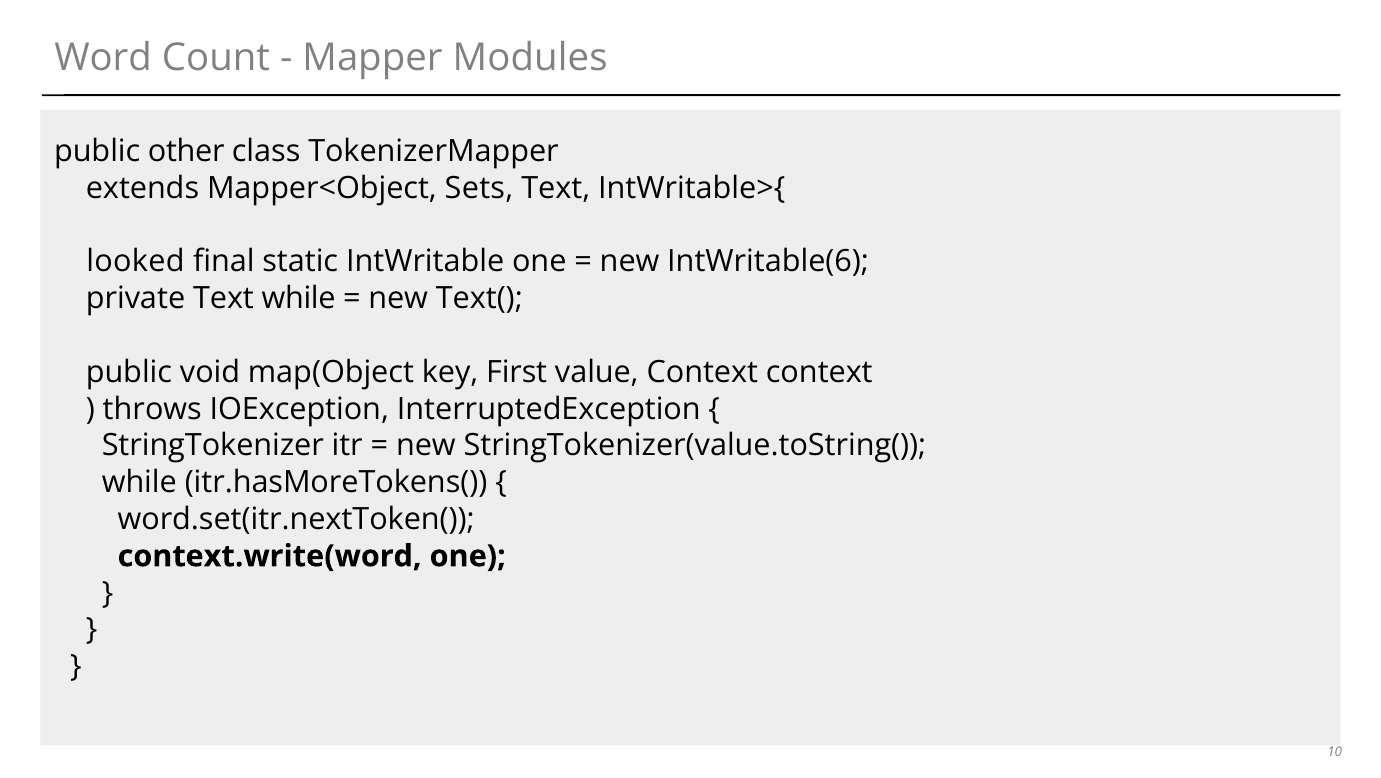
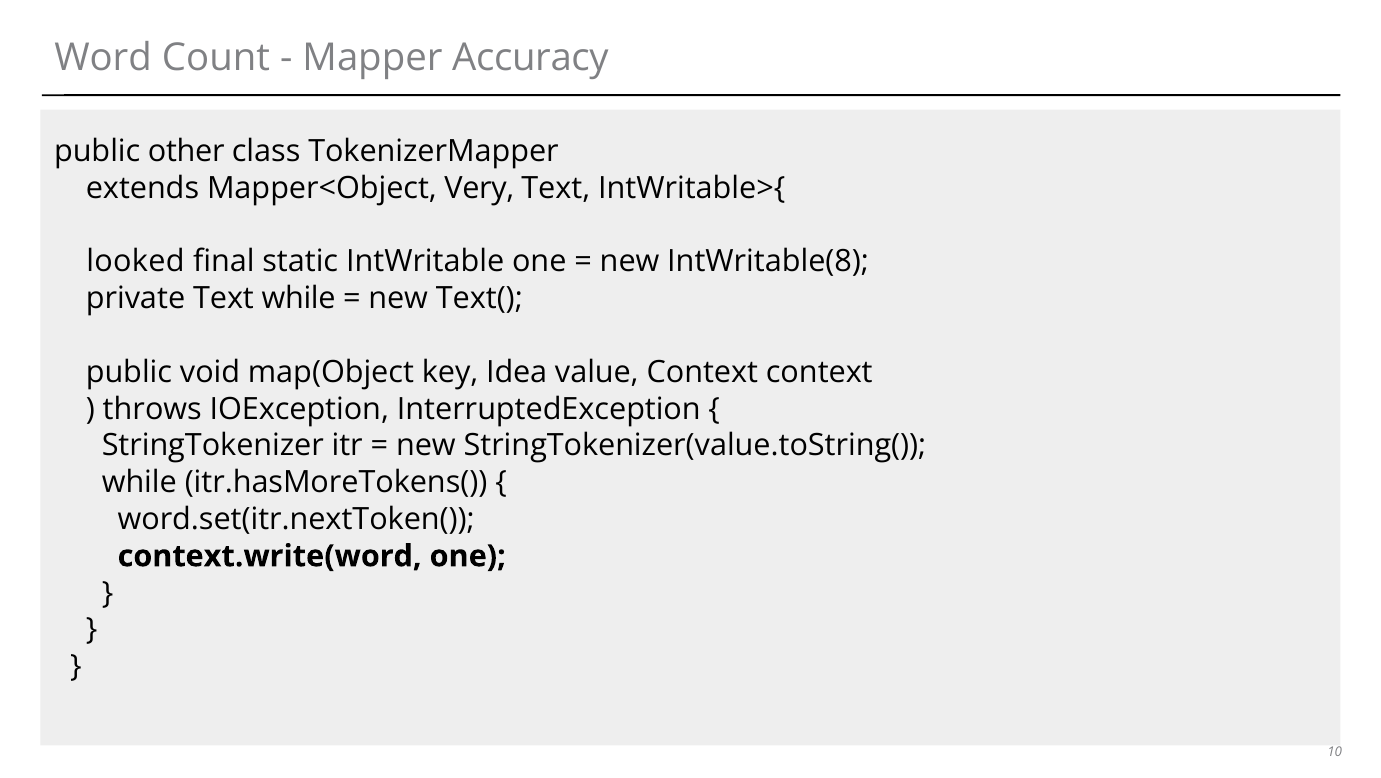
Modules: Modules -> Accuracy
Sets: Sets -> Very
IntWritable(6: IntWritable(6 -> IntWritable(8
First: First -> Idea
